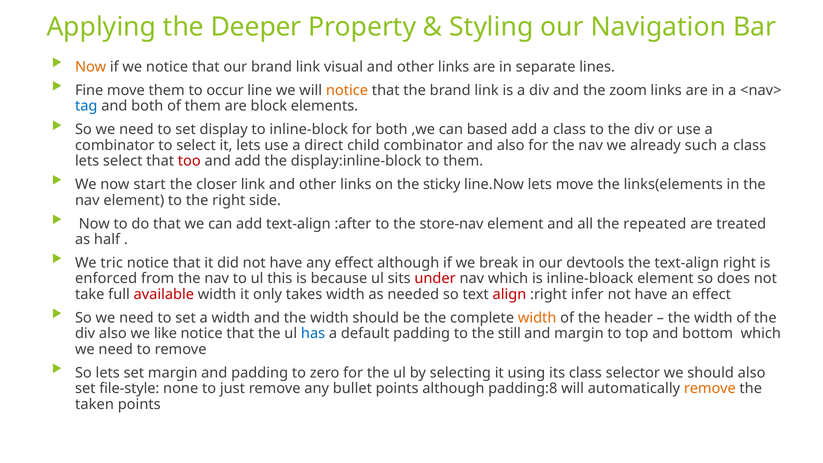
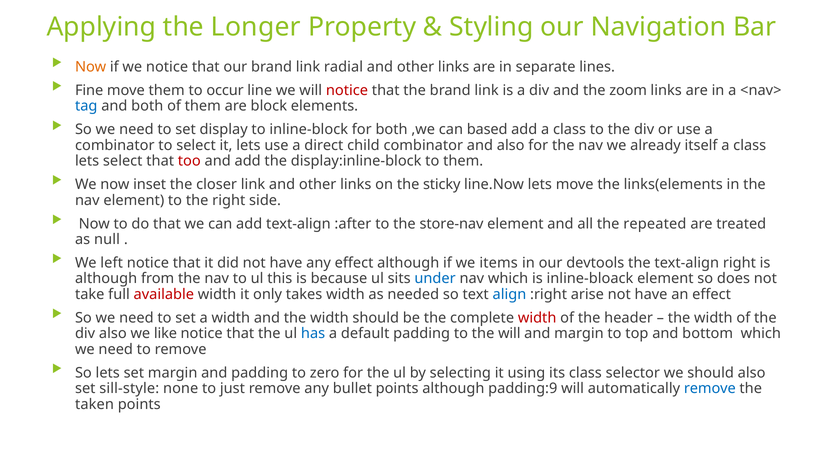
Deeper: Deeper -> Longer
visual: visual -> radial
notice at (347, 90) colour: orange -> red
such: such -> itself
start: start -> inset
half: half -> null
tric: tric -> left
break: break -> items
enforced at (106, 279): enforced -> although
under colour: red -> blue
align colour: red -> blue
infer: infer -> arise
width at (537, 318) colour: orange -> red
the still: still -> will
file-style: file-style -> sill-style
padding:8: padding:8 -> padding:9
remove at (710, 388) colour: orange -> blue
